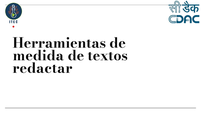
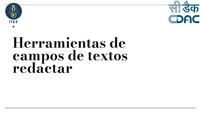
medida: medida -> campos
